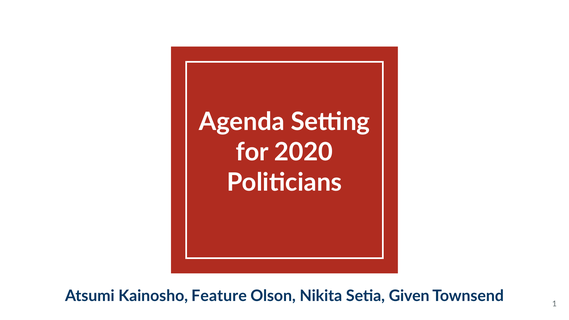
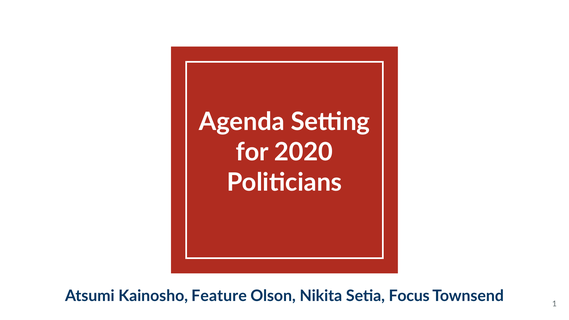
Given: Given -> Focus
